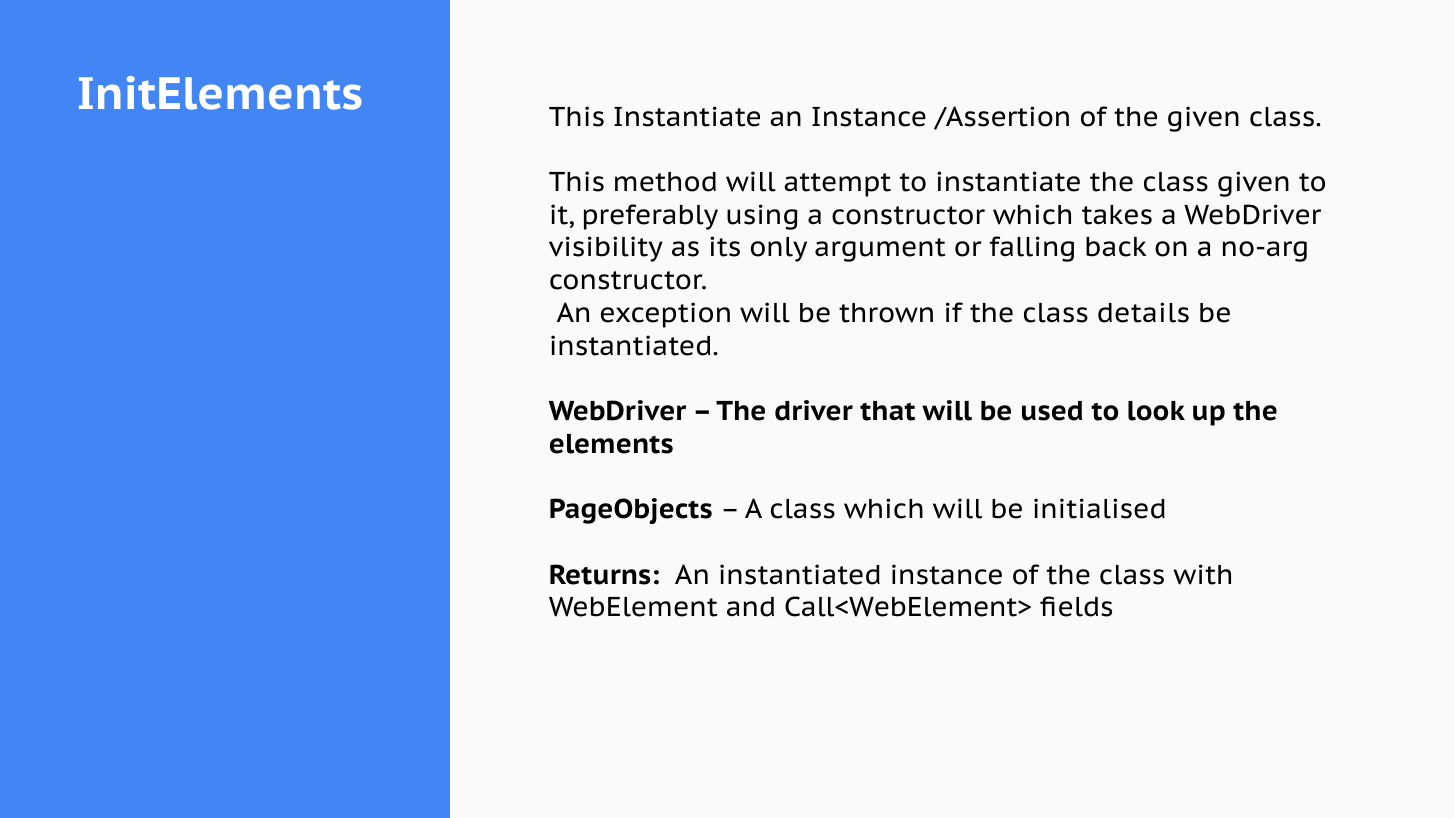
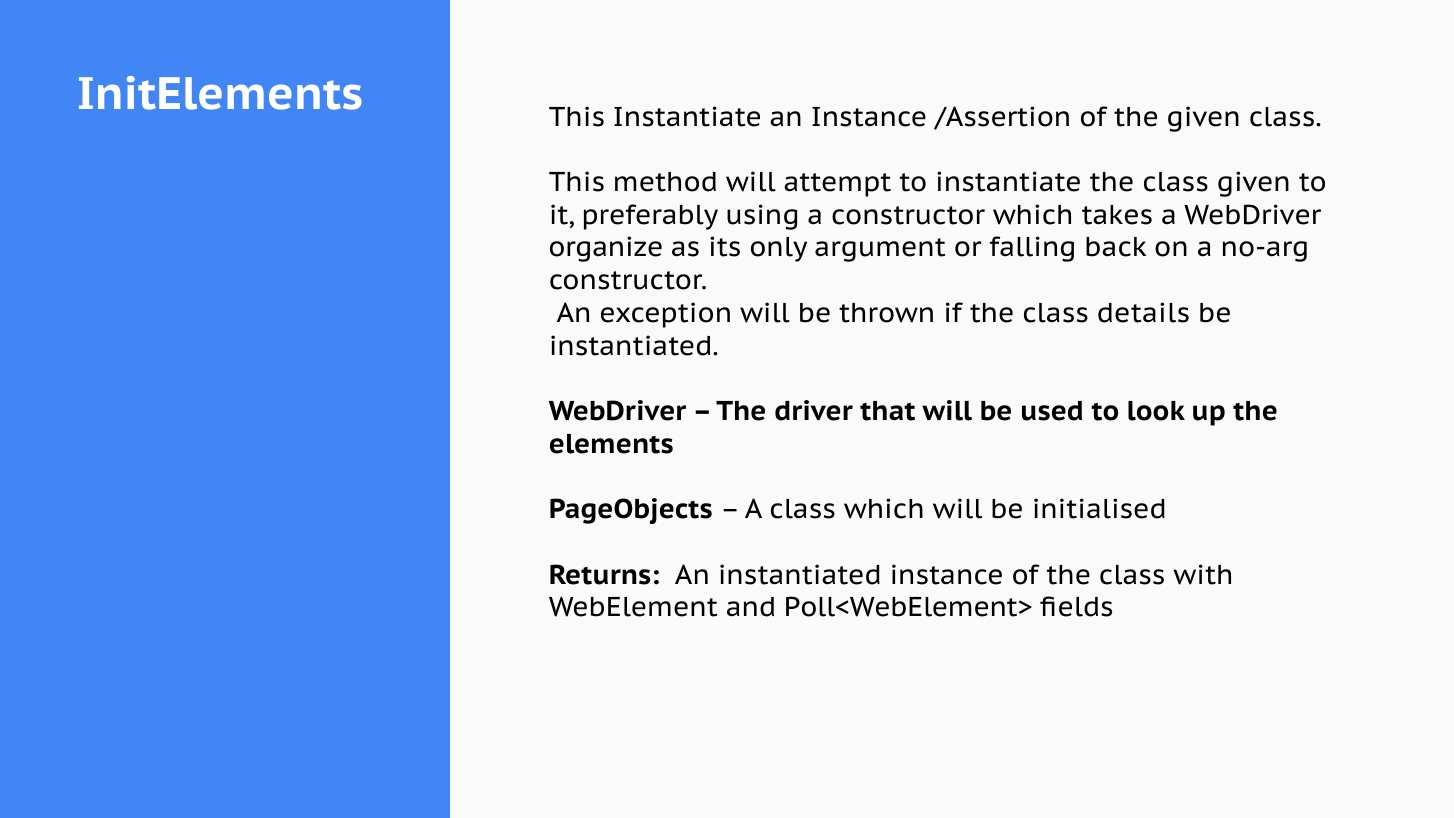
visibility: visibility -> organize
Call<WebElement>: Call<WebElement> -> Poll<WebElement>
